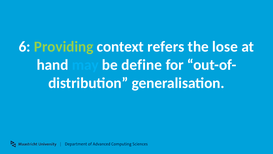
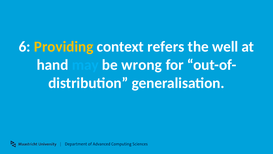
Providing colour: light green -> yellow
lose: lose -> well
define: define -> wrong
